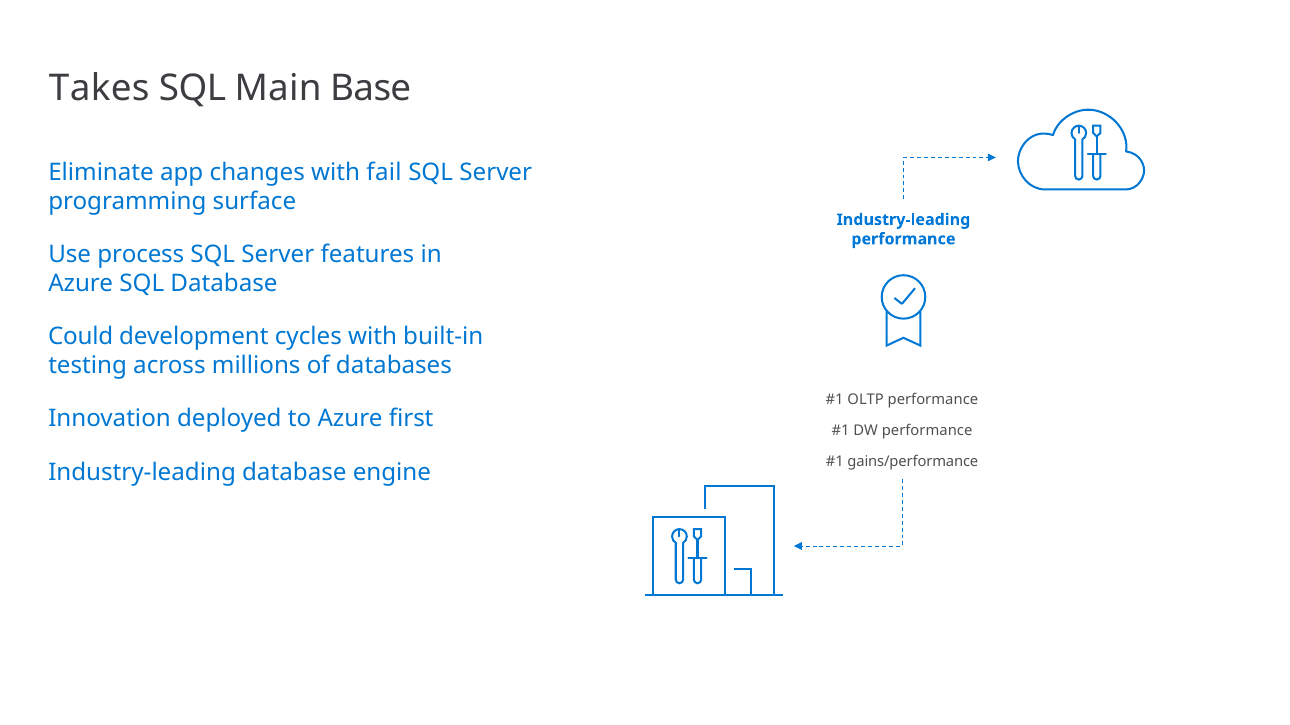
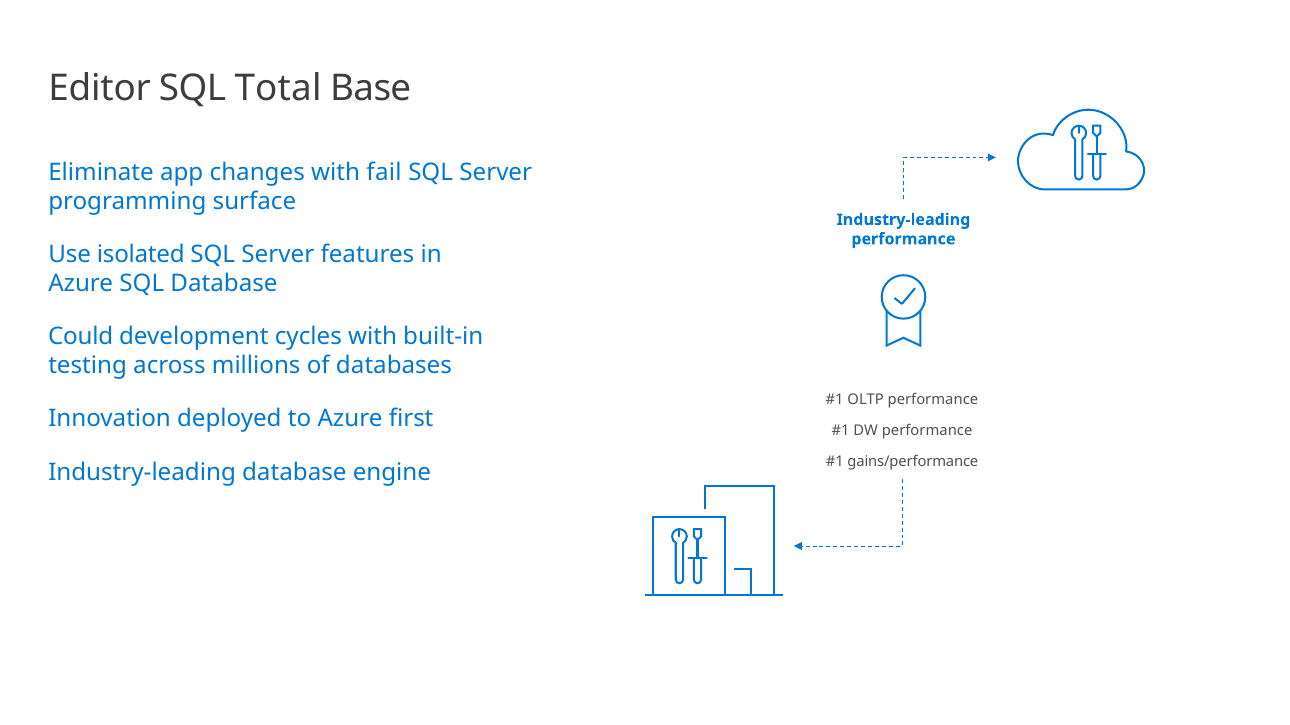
Takes: Takes -> Editor
Main: Main -> Total
process: process -> isolated
